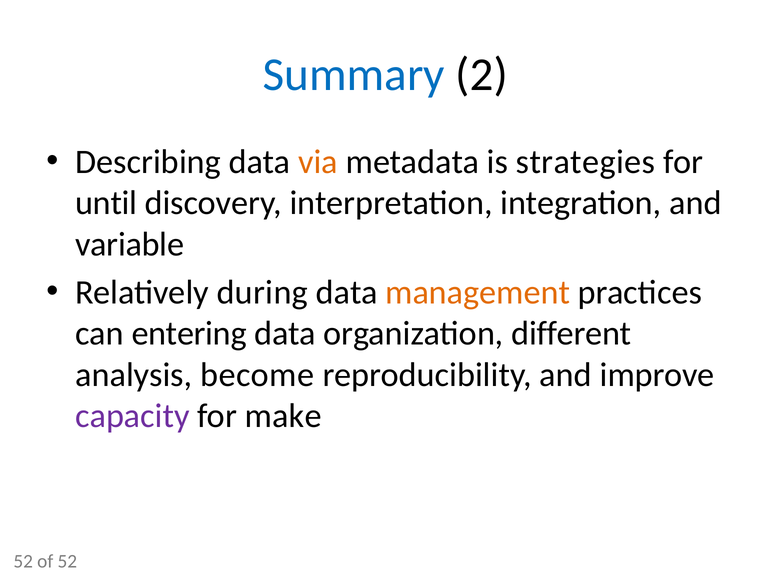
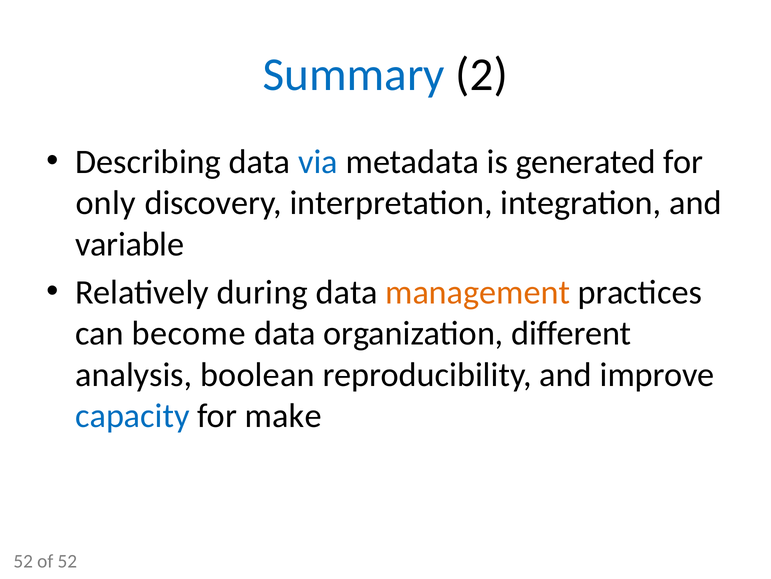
via colour: orange -> blue
strategies: strategies -> generated
until: until -> only
entering: entering -> become
become: become -> boolean
capacity colour: purple -> blue
